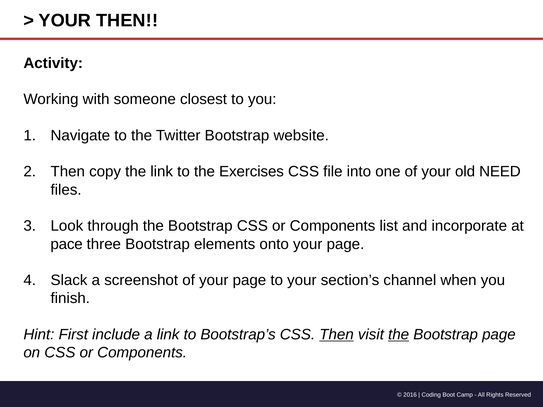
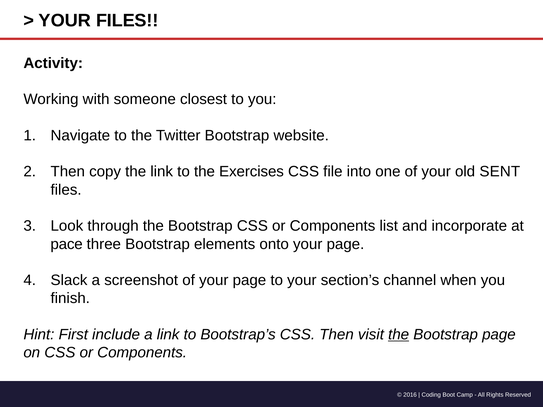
YOUR THEN: THEN -> FILES
NEED: NEED -> SENT
Then at (337, 335) underline: present -> none
